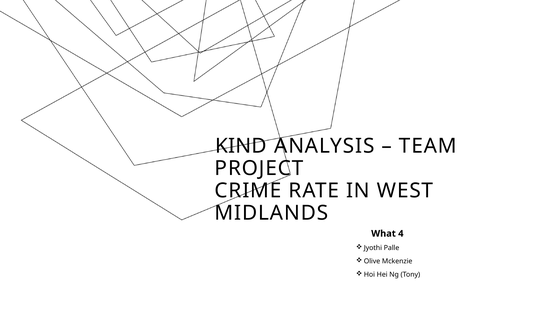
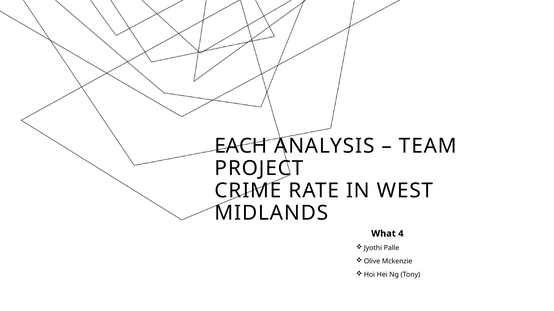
KIND: KIND -> EACH
